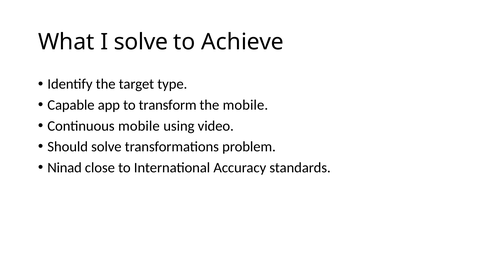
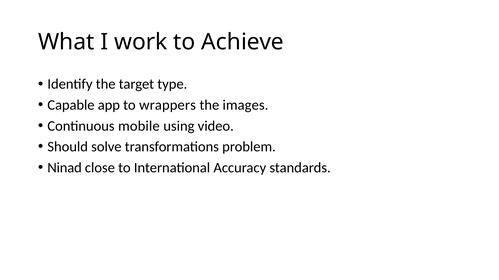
I solve: solve -> work
transform: transform -> wrappers
the mobile: mobile -> images
